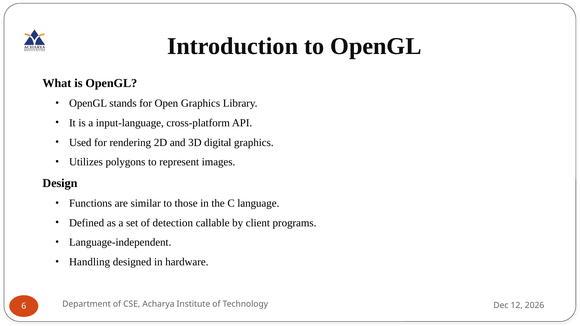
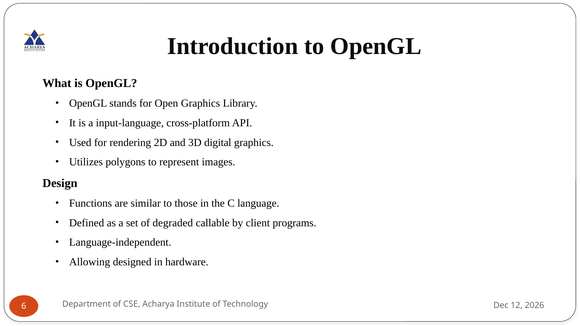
detection: detection -> degraded
Handling: Handling -> Allowing
